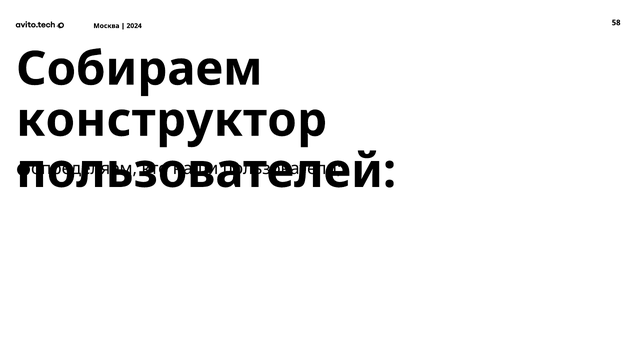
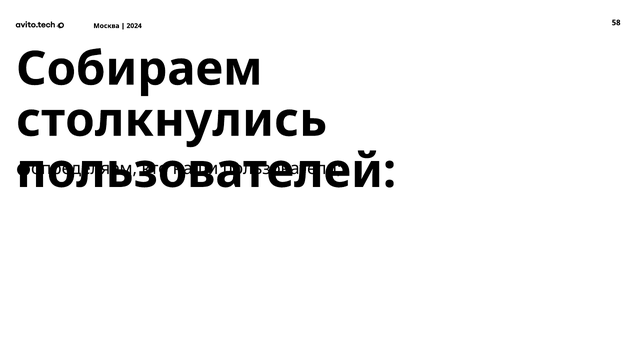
конструктор: конструктор -> столкнулись
